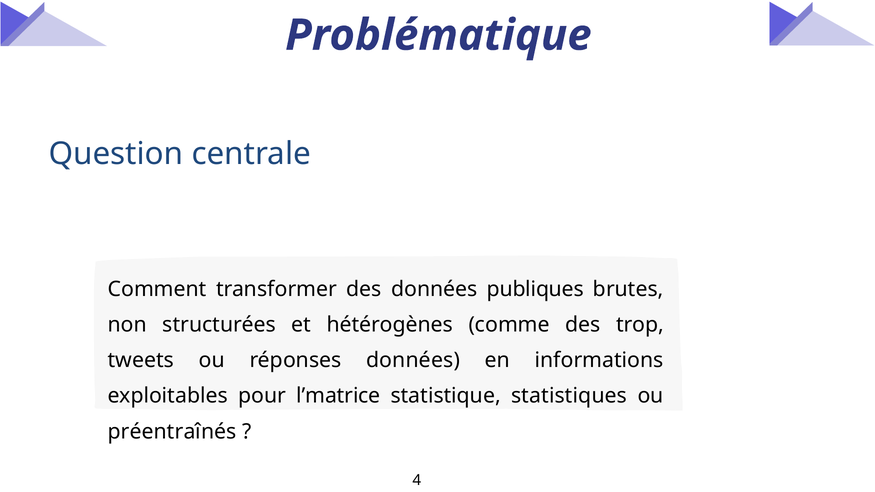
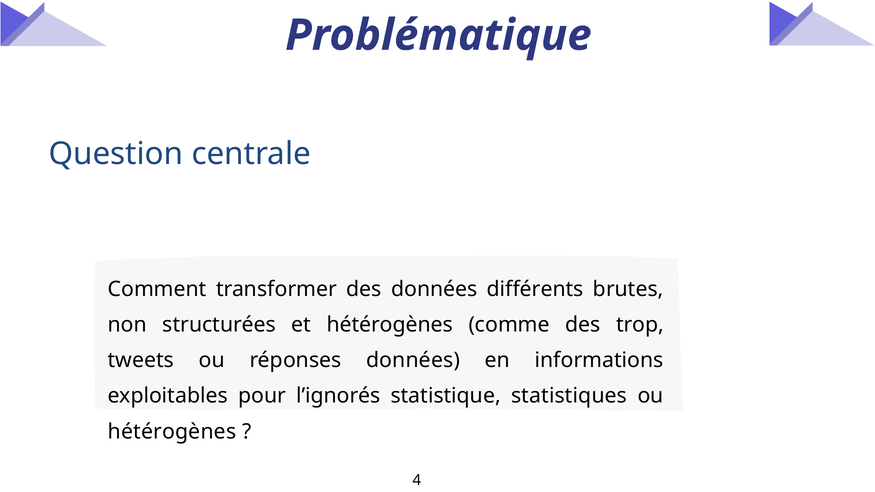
publiques: publiques -> différents
l’matrice: l’matrice -> l’ignorés
préentraînés at (172, 432): préentraînés -> hétérogènes
